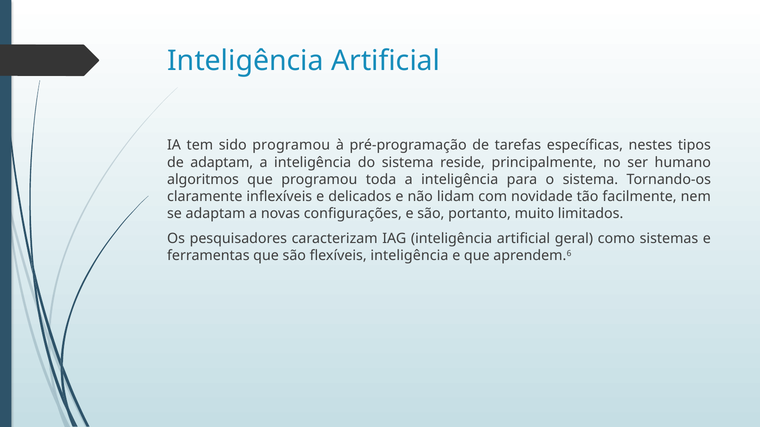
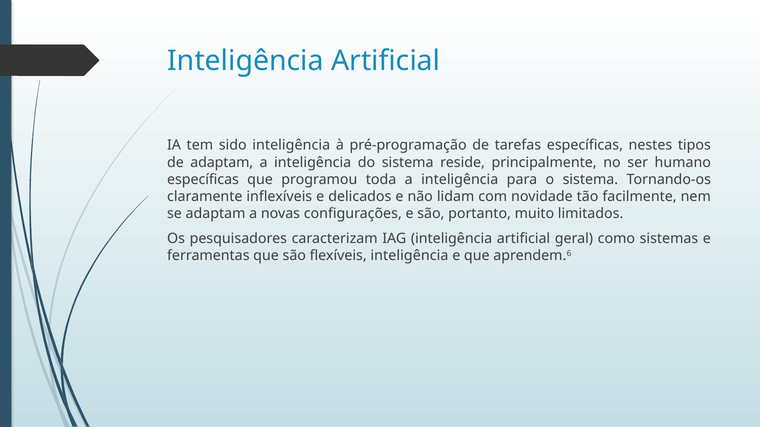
sido programou: programou -> inteligência
algoritmos at (203, 180): algoritmos -> específicas
